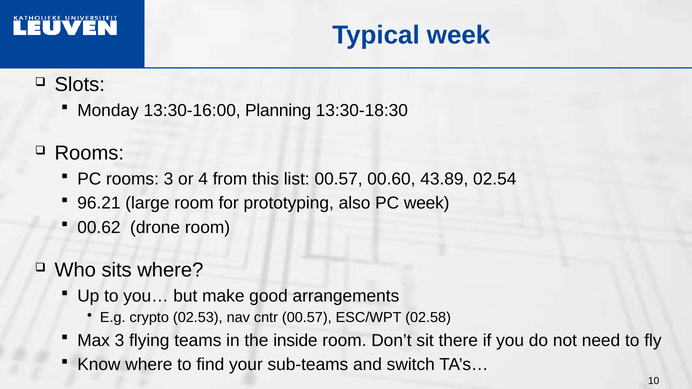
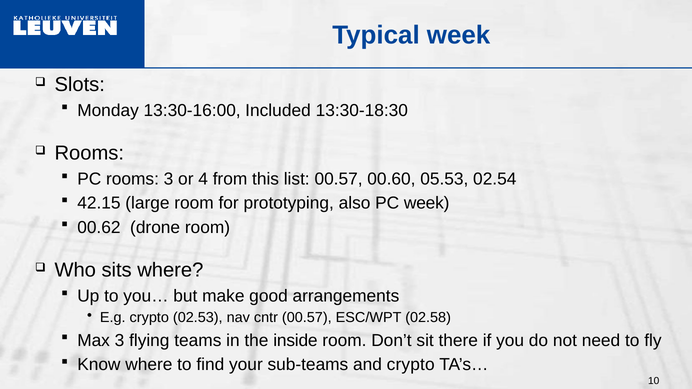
Planning: Planning -> Included
43.89: 43.89 -> 05.53
96.21: 96.21 -> 42.15
and switch: switch -> crypto
